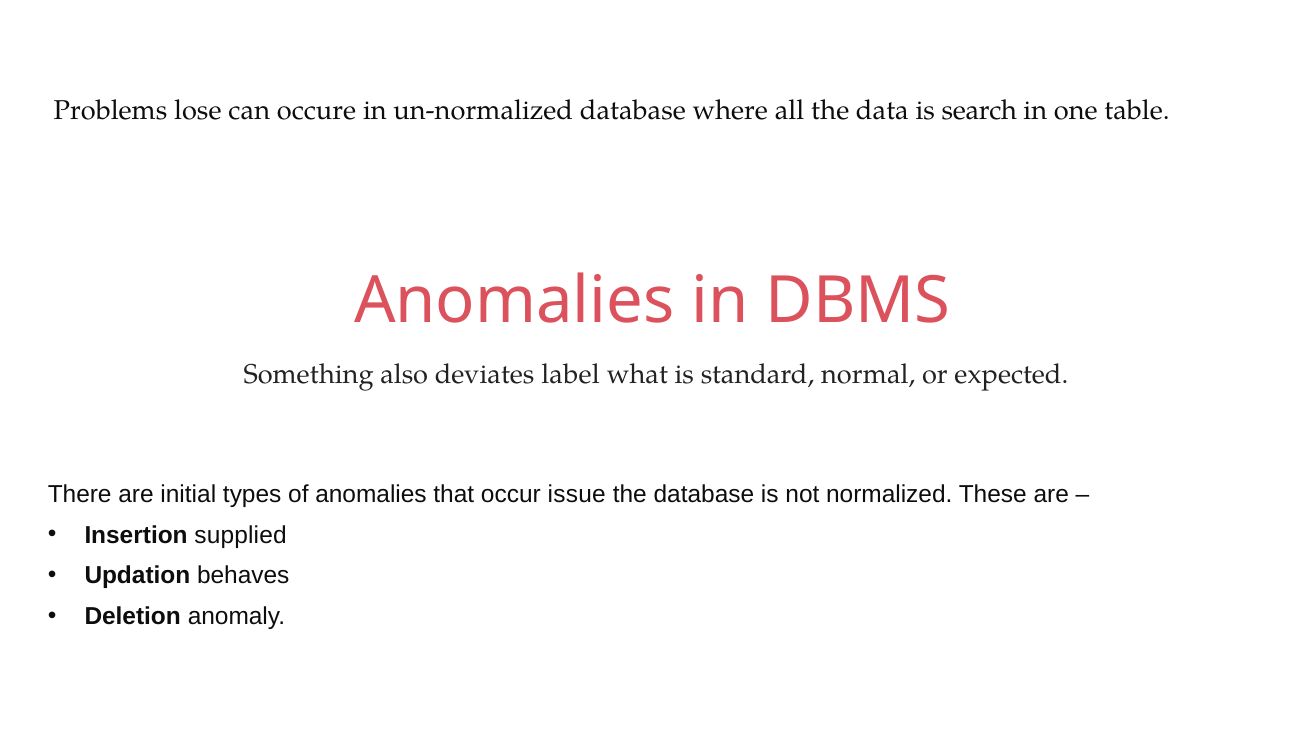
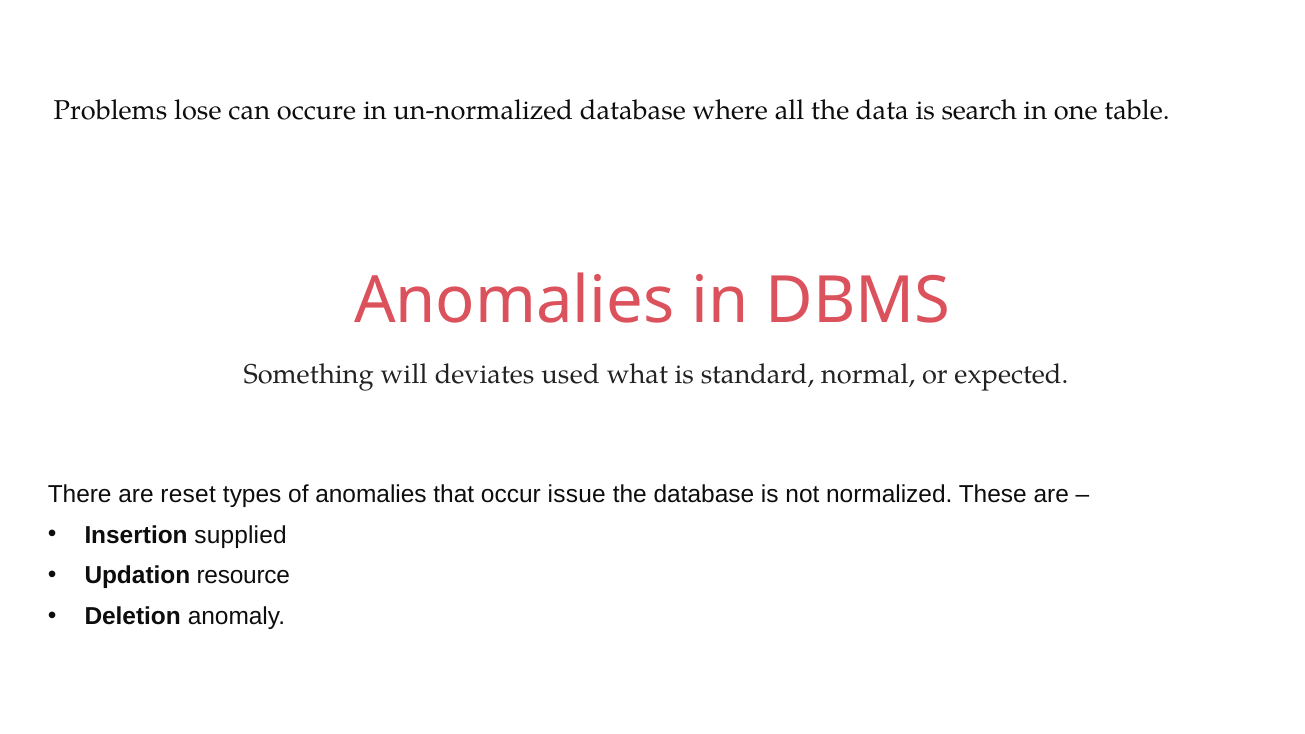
also: also -> will
label: label -> used
initial: initial -> reset
behaves: behaves -> resource
